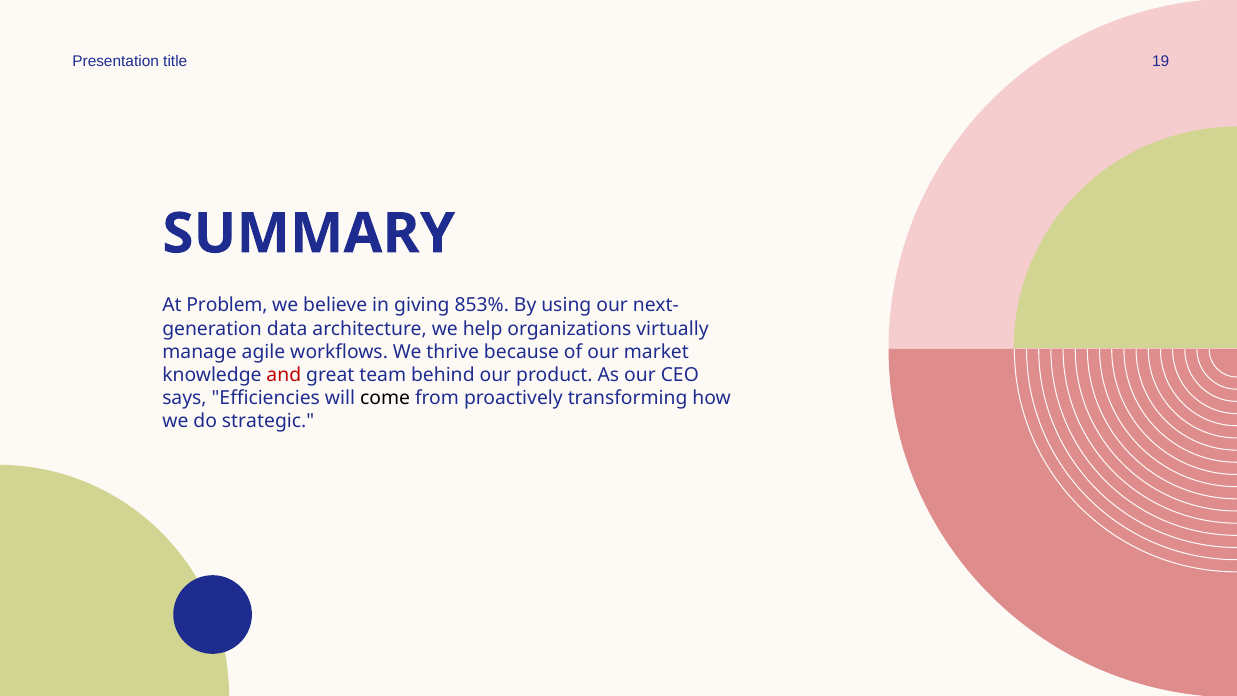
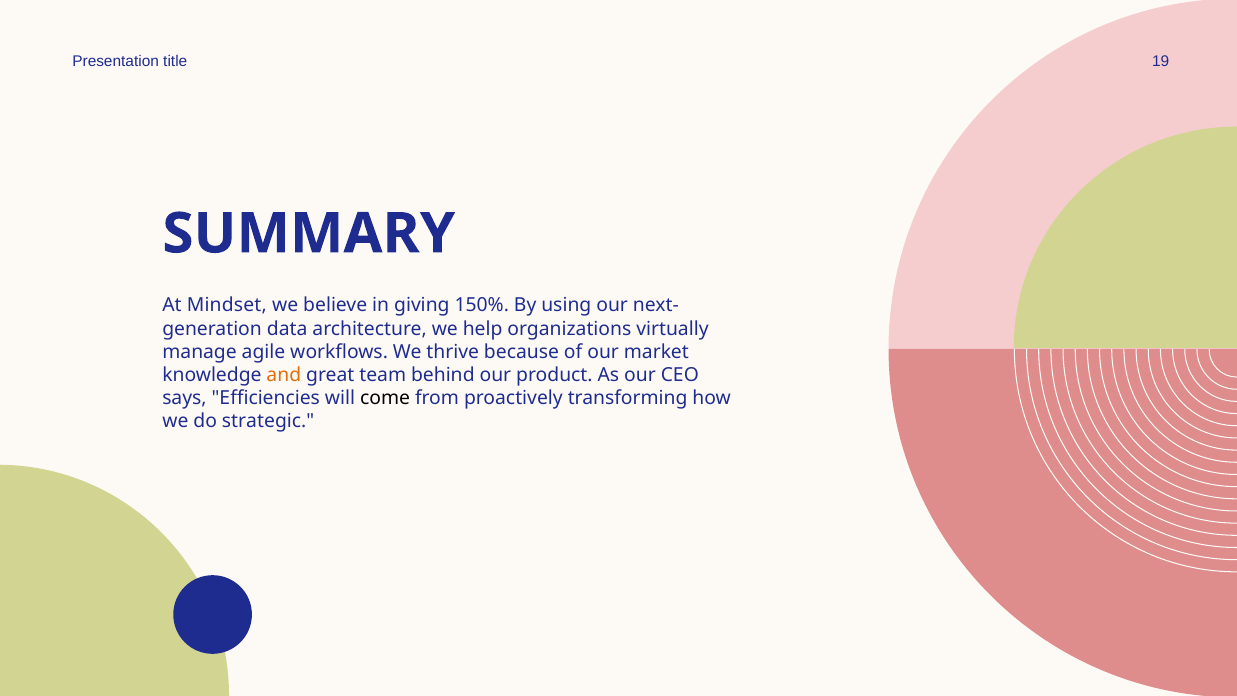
Problem: Problem -> Mindset
853%: 853% -> 150%
and colour: red -> orange
